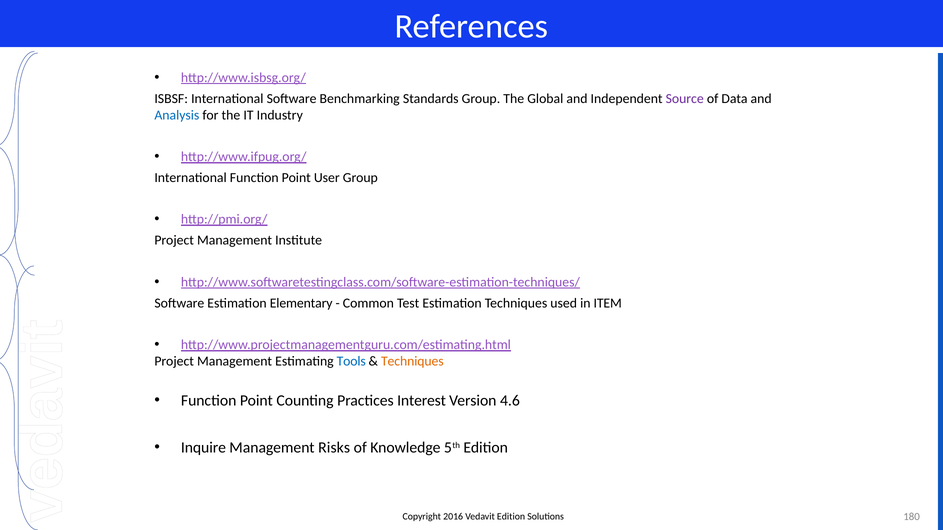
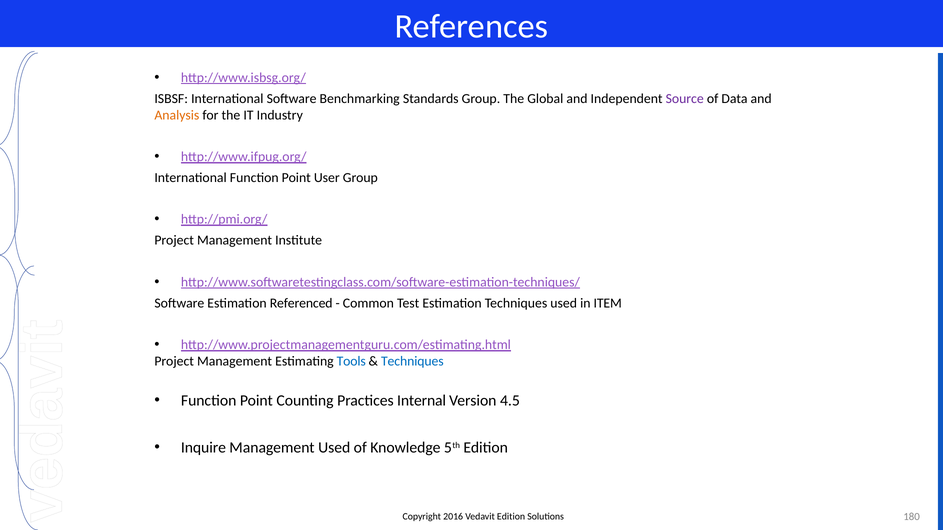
Analysis colour: blue -> orange
Elementary: Elementary -> Referenced
Techniques at (412, 362) colour: orange -> blue
Interest: Interest -> Internal
4.6: 4.6 -> 4.5
Management Risks: Risks -> Used
